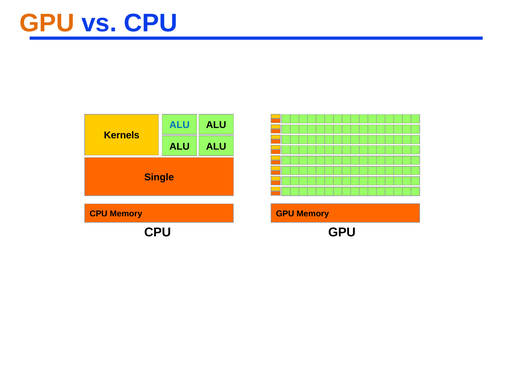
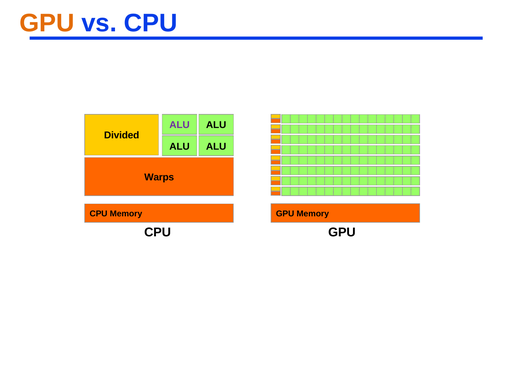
ALU at (180, 125) colour: blue -> purple
Kernels: Kernels -> Divided
Single: Single -> Warps
